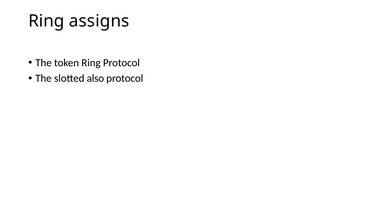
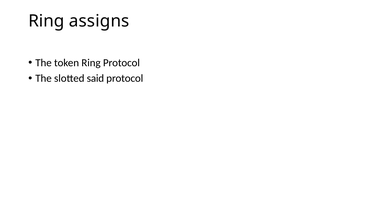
also: also -> said
